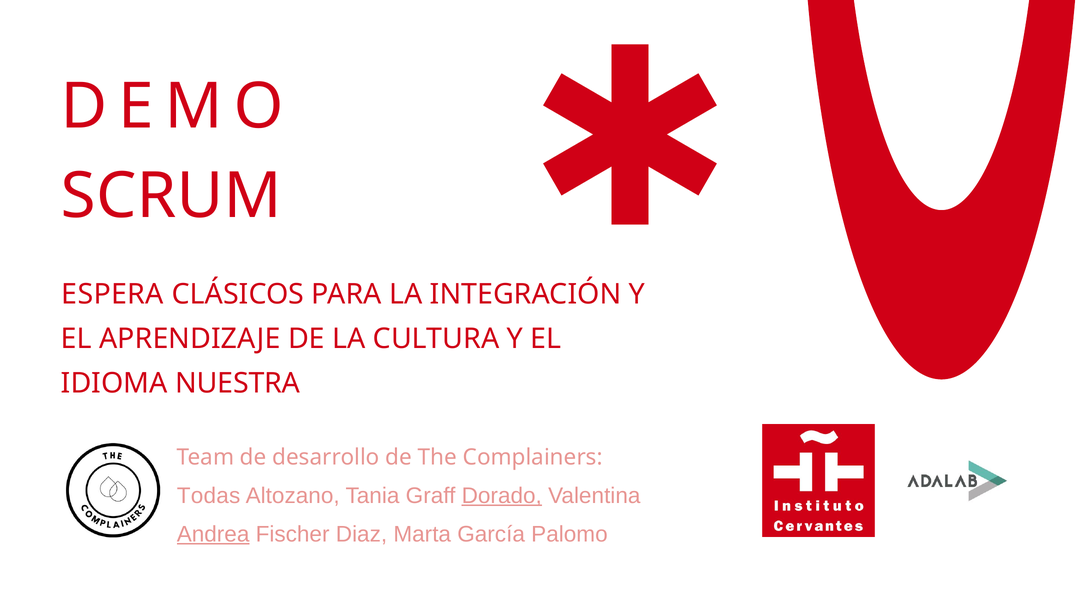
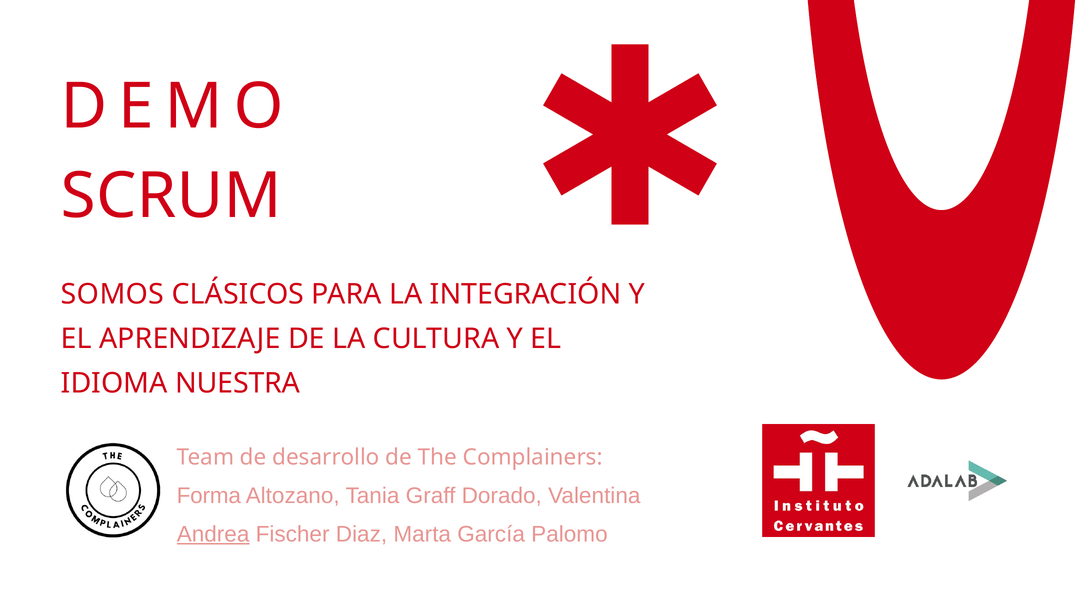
ESPERA: ESPERA -> SOMOS
Todas: Todas -> Forma
Dorado underline: present -> none
